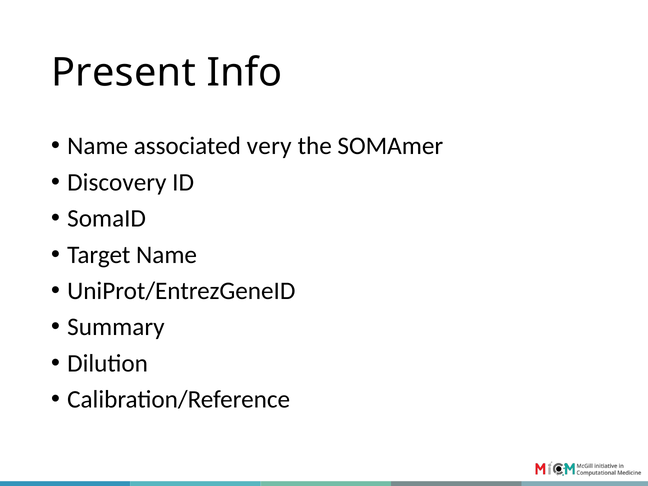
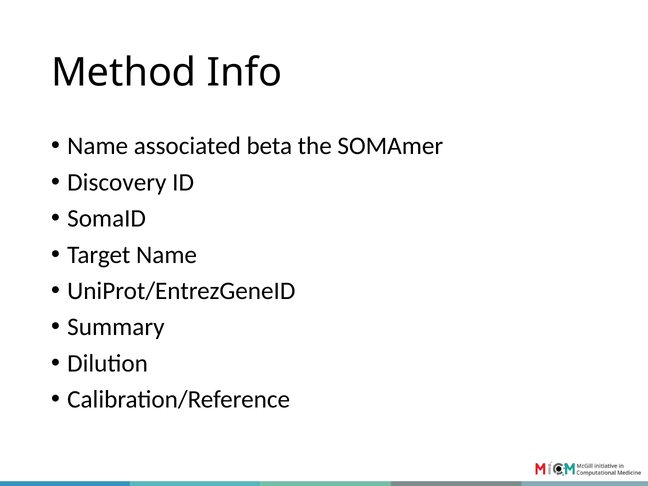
Present: Present -> Method
very: very -> beta
